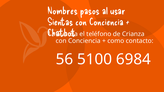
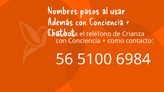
Sientas: Sientas -> Además
